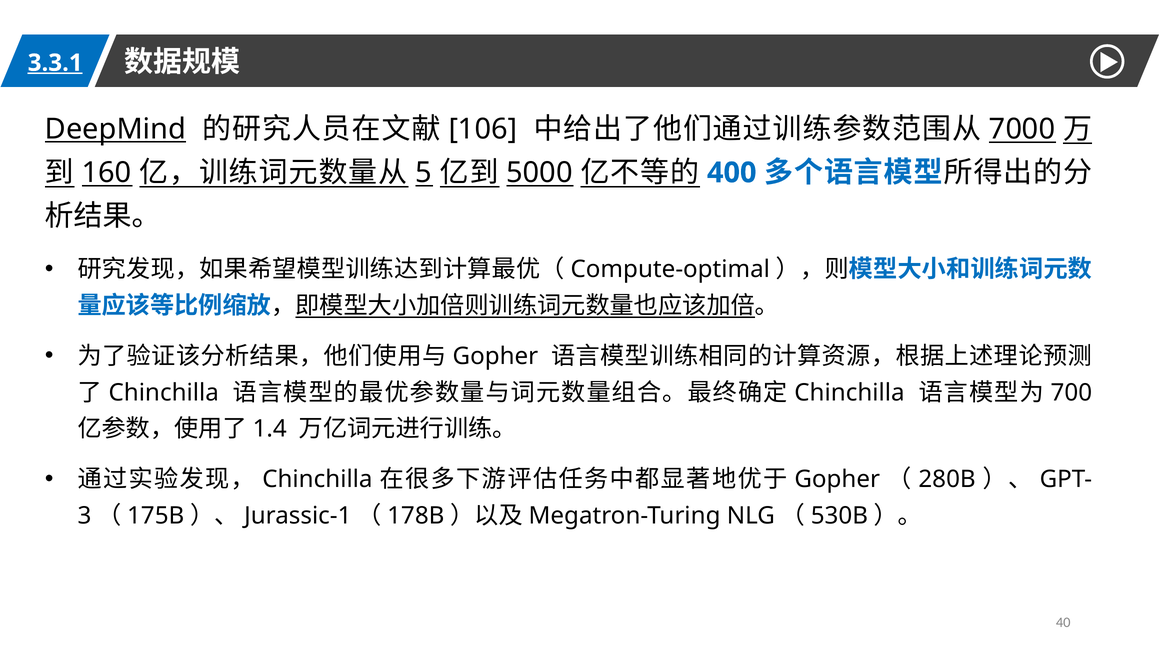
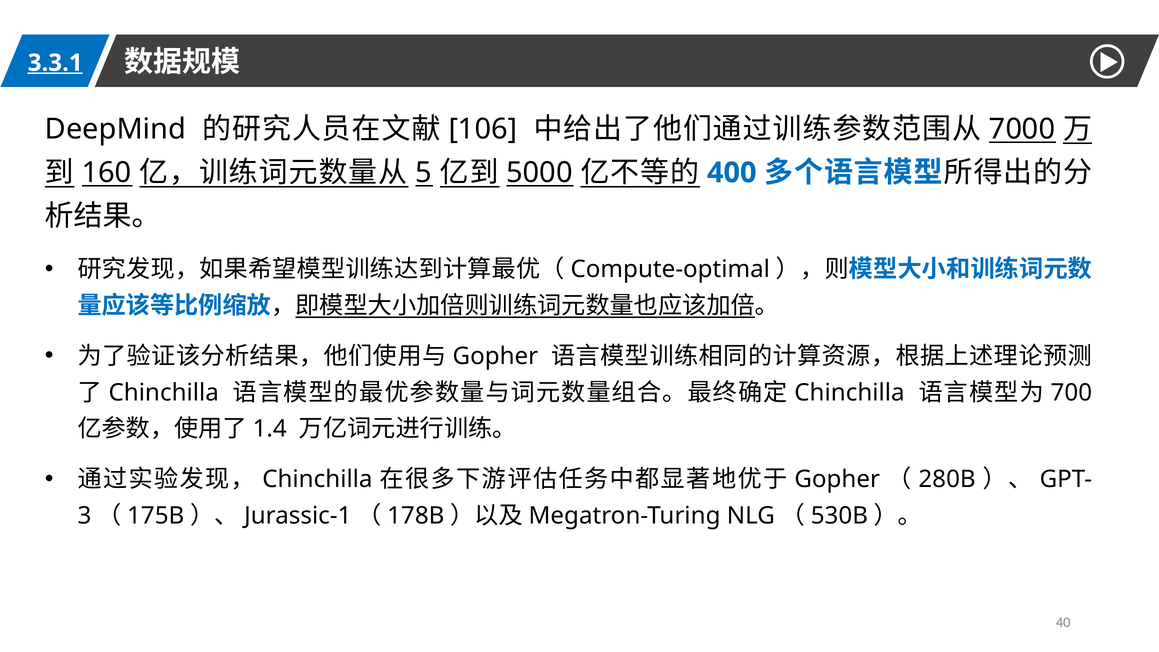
DeepMind underline: present -> none
